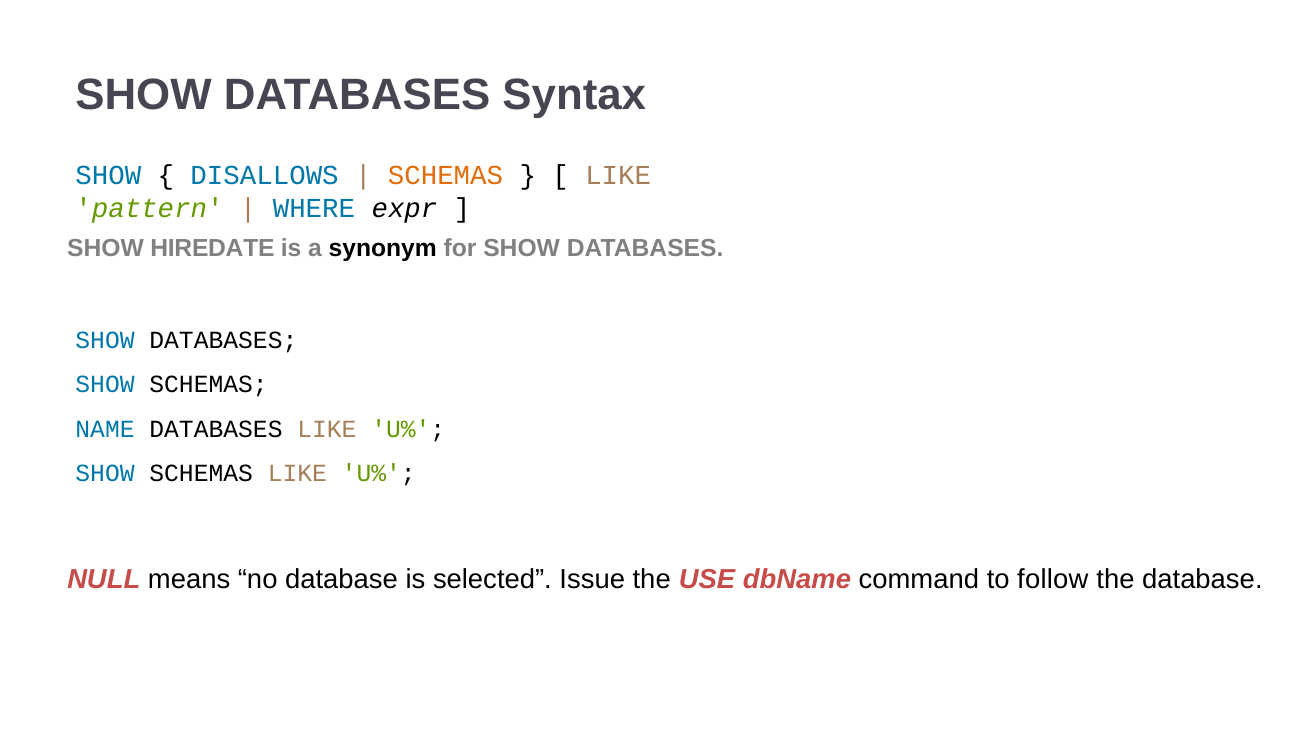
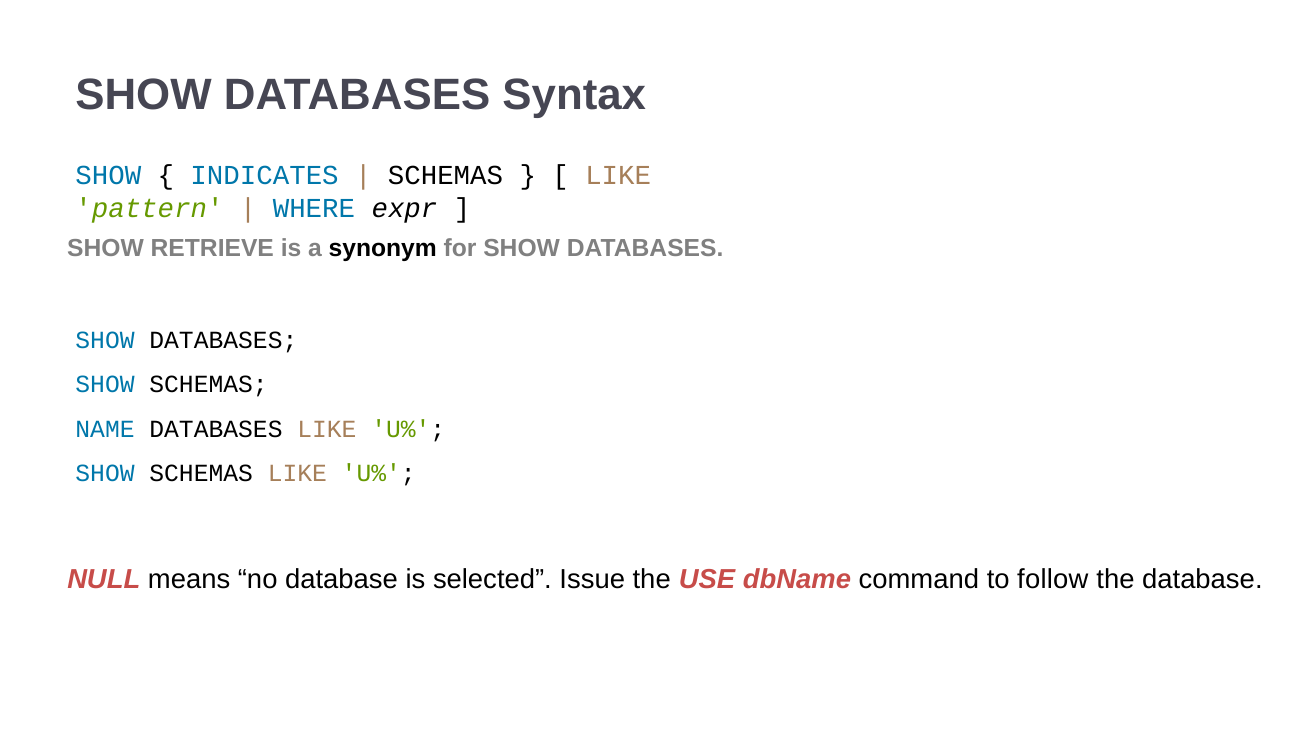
DISALLOWS: DISALLOWS -> INDICATES
SCHEMAS at (445, 175) colour: orange -> black
HIREDATE: HIREDATE -> RETRIEVE
